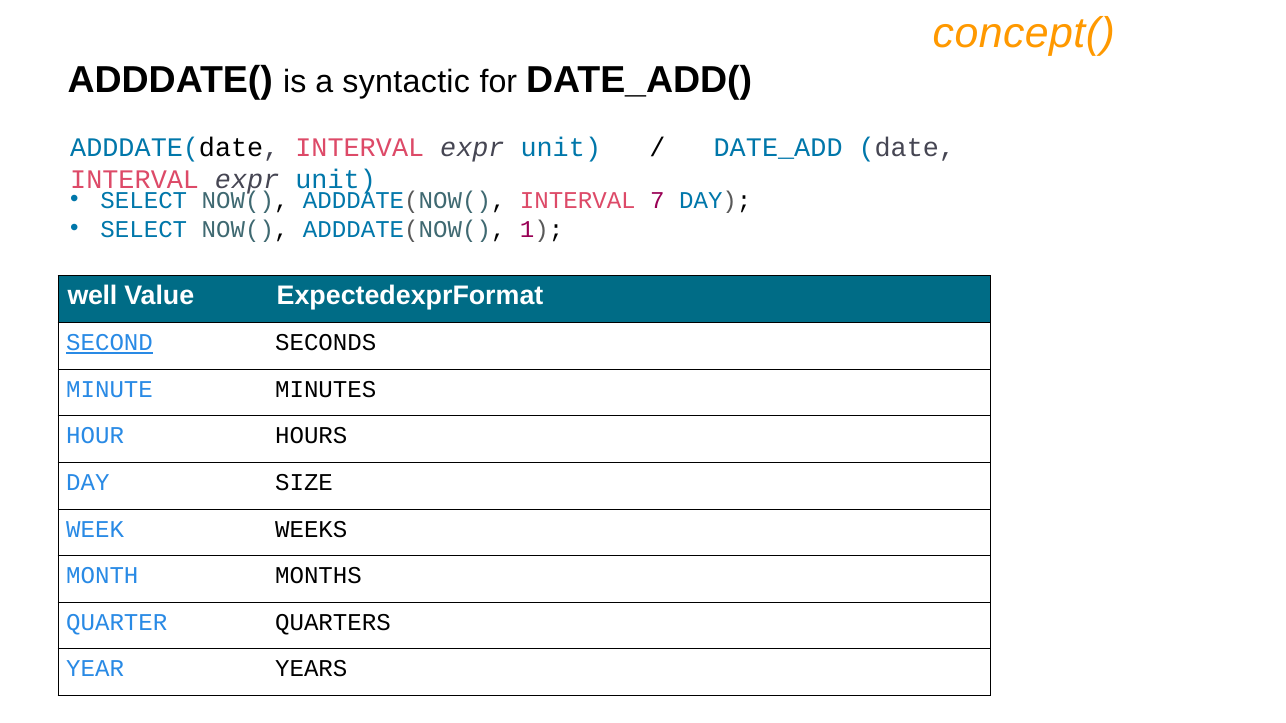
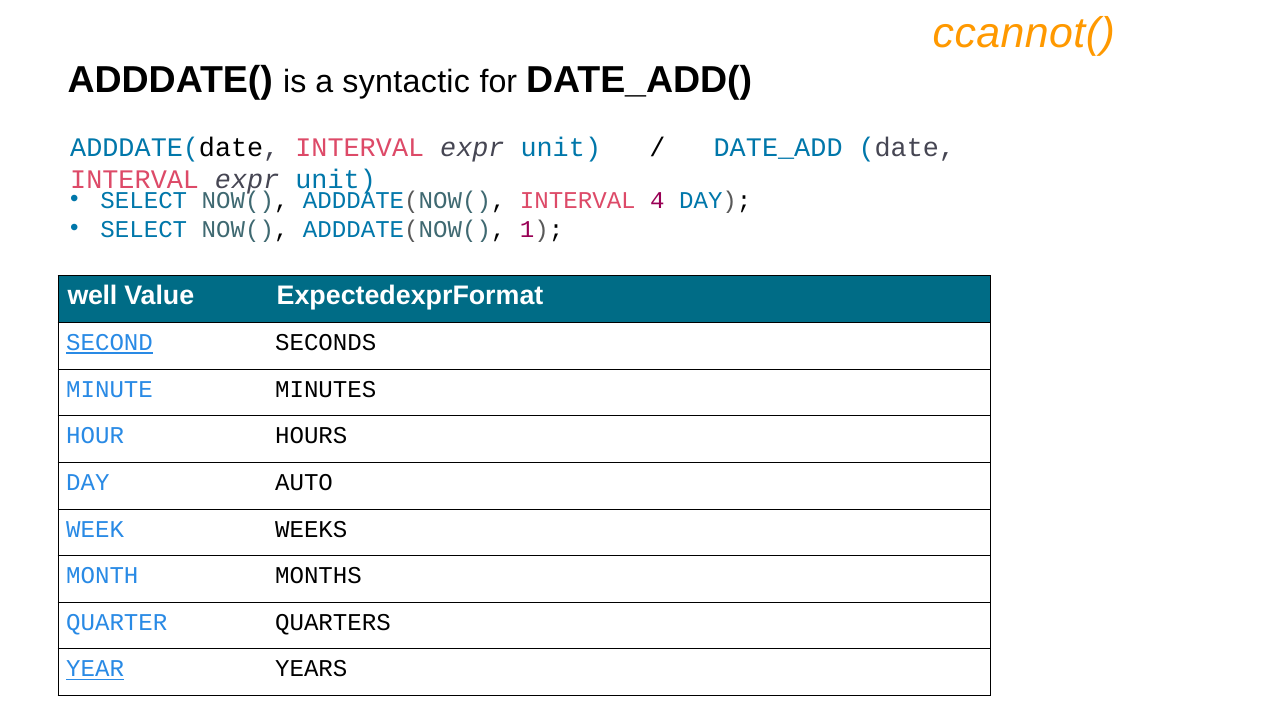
concept(: concept( -> ccannot(
7: 7 -> 4
SIZE: SIZE -> AUTO
YEAR underline: none -> present
